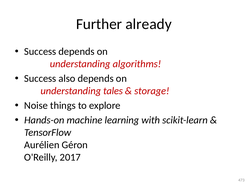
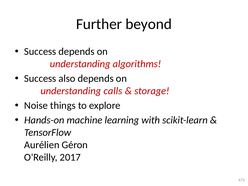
already: already -> beyond
tales: tales -> calls
